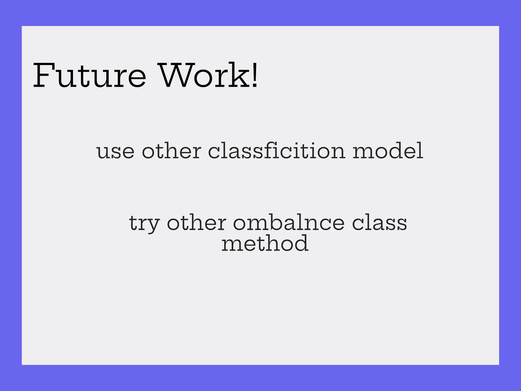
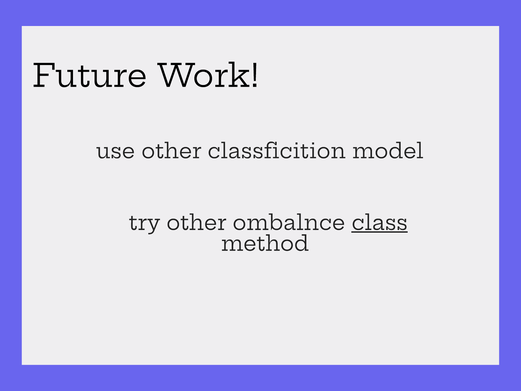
class underline: none -> present
